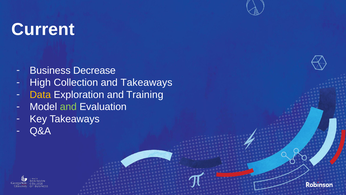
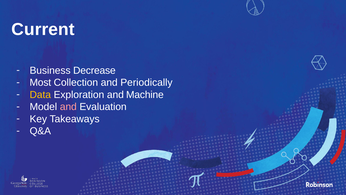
High: High -> Most
and Takeaways: Takeaways -> Periodically
Training: Training -> Machine
and at (68, 107) colour: light green -> pink
